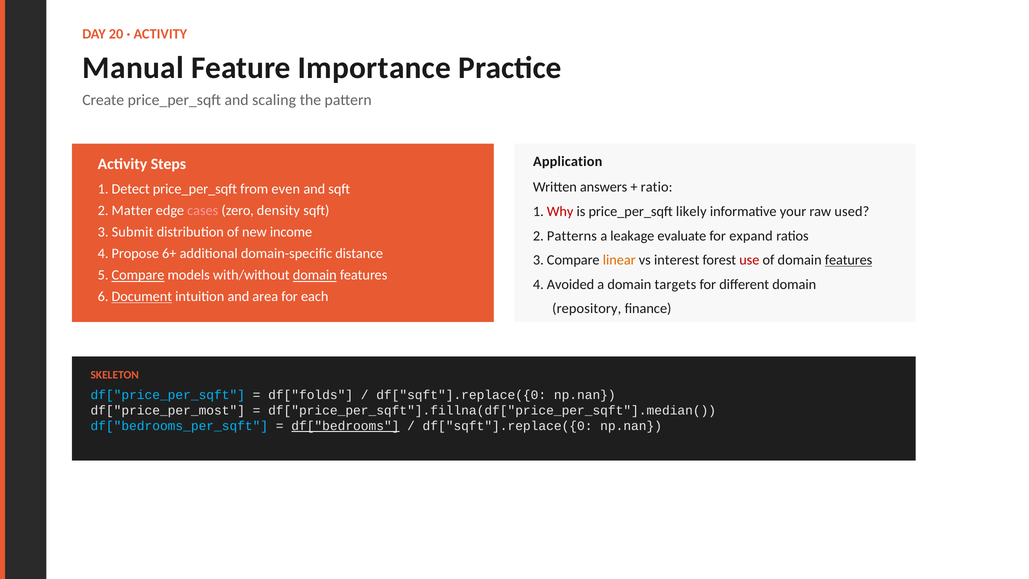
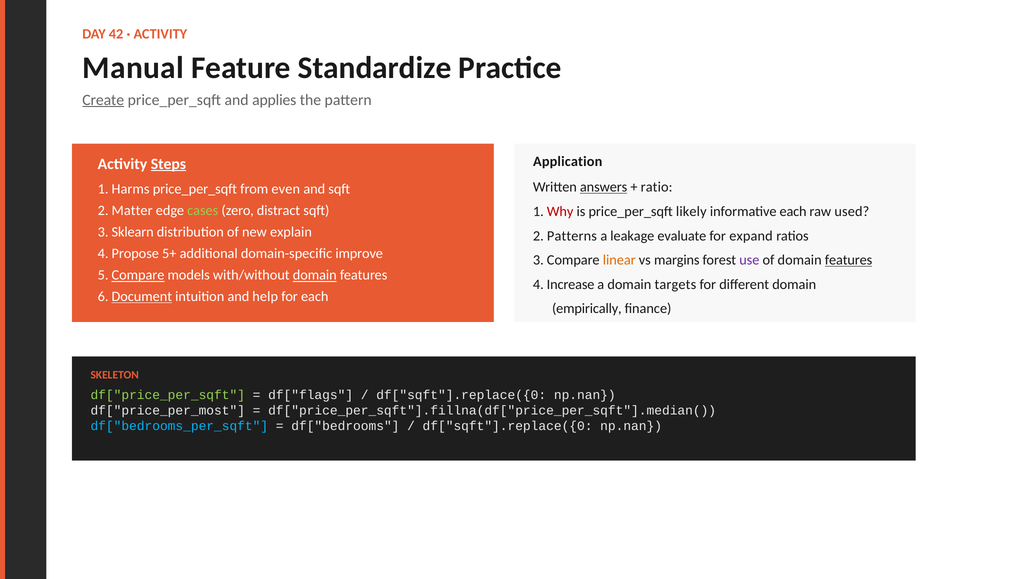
20: 20 -> 42
Importance: Importance -> Standardize
Create underline: none -> present
scaling: scaling -> applies
Steps underline: none -> present
answers underline: none -> present
Detect: Detect -> Harms
cases colour: pink -> light green
density: density -> distract
informative your: your -> each
Submit: Submit -> Sklearn
income: income -> explain
6+: 6+ -> 5+
distance: distance -> improve
interest: interest -> margins
use colour: red -> purple
Avoided: Avoided -> Increase
area: area -> help
repository: repository -> empirically
df["price_per_sqft colour: light blue -> light green
df["folds: df["folds -> df["flags
df["bedrooms underline: present -> none
